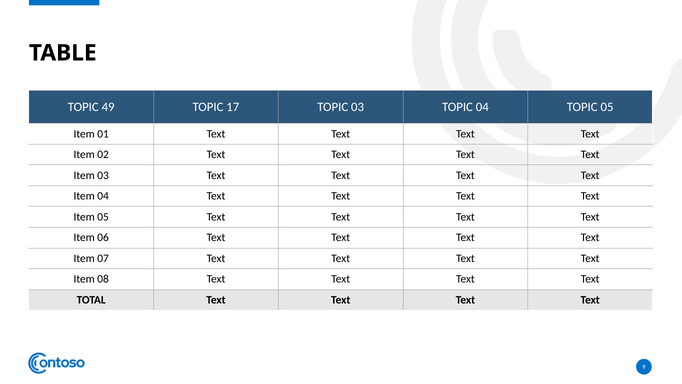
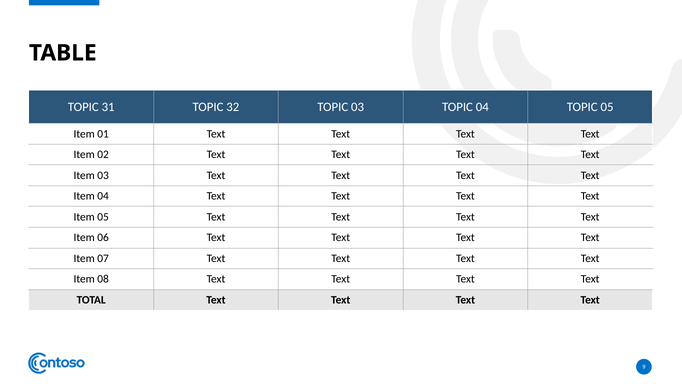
49: 49 -> 31
17: 17 -> 32
